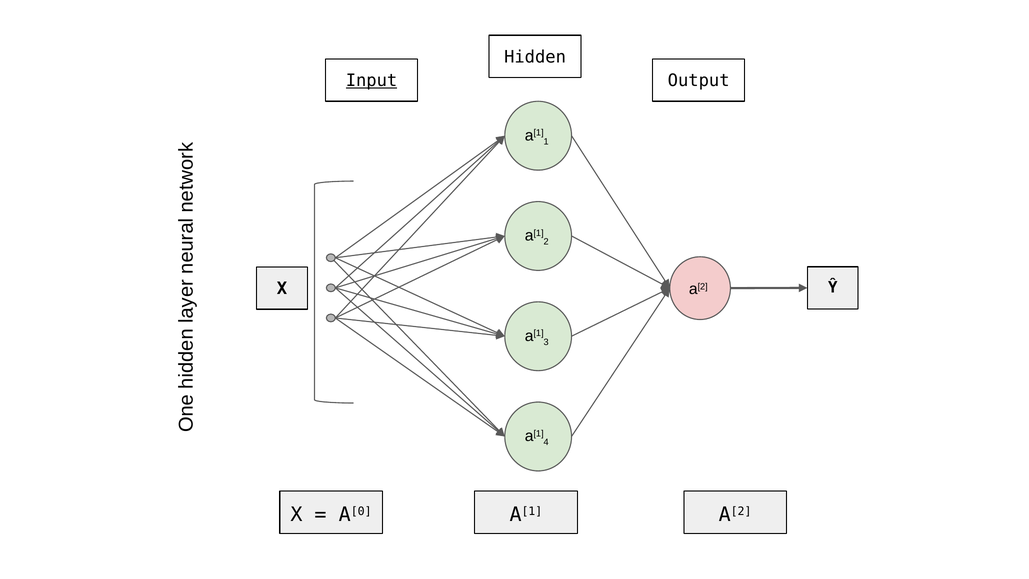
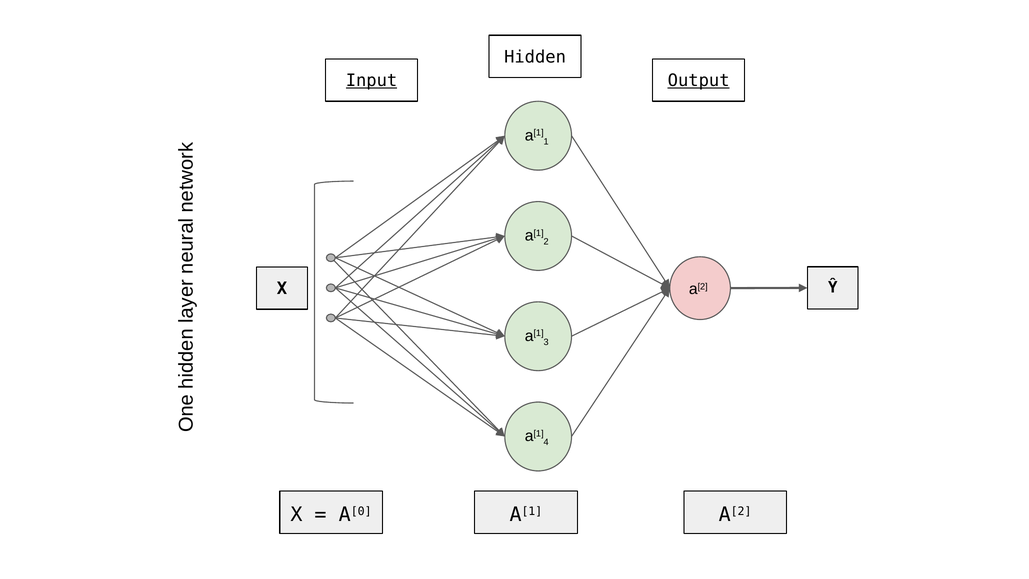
Output underline: none -> present
